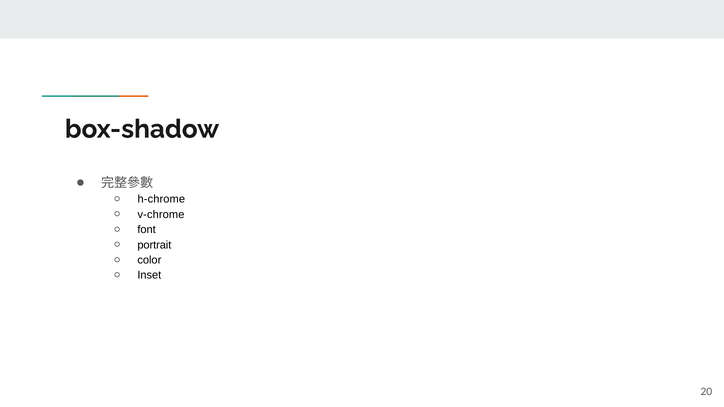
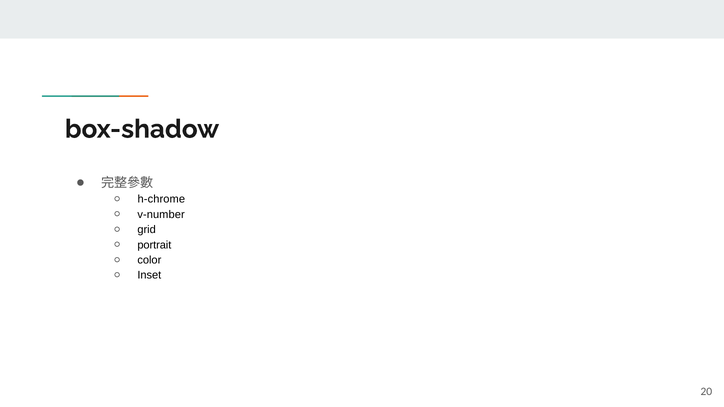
v-chrome: v-chrome -> v-number
font: font -> grid
